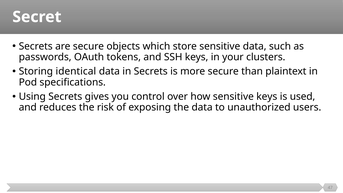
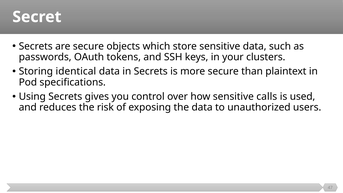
sensitive keys: keys -> calls
